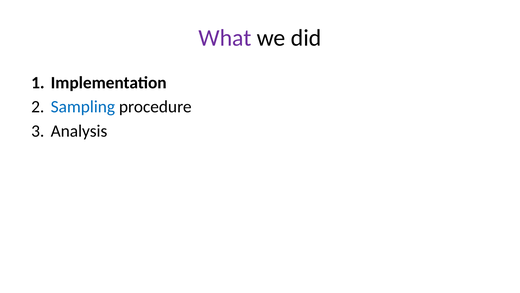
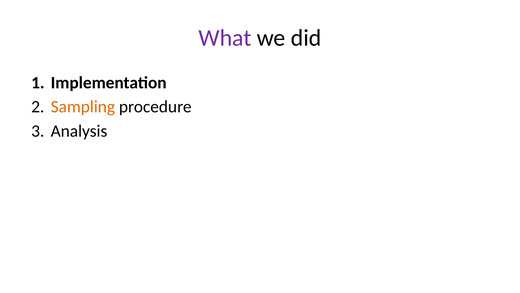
Sampling colour: blue -> orange
